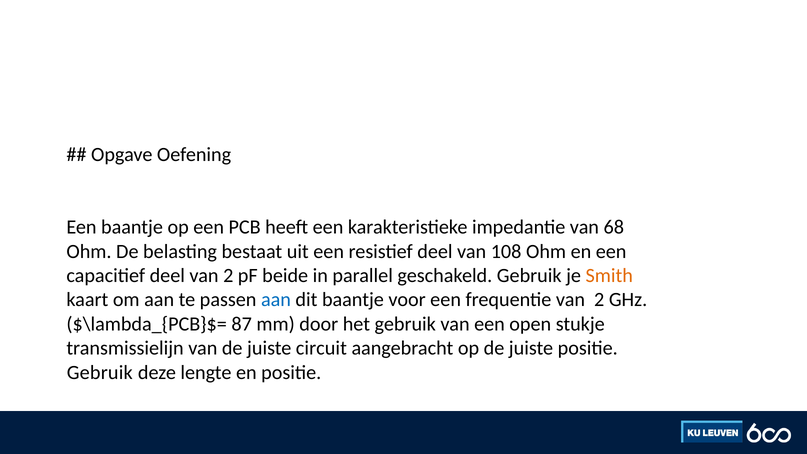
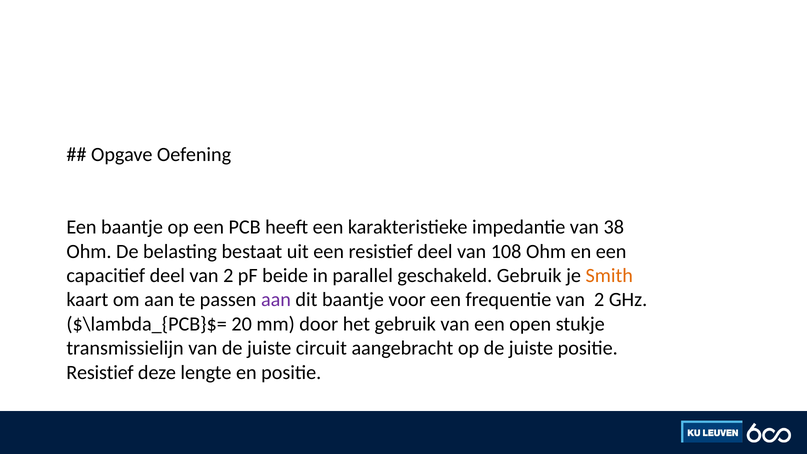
68: 68 -> 38
aan at (276, 300) colour: blue -> purple
87: 87 -> 20
Gebruik at (100, 372): Gebruik -> Resistief
